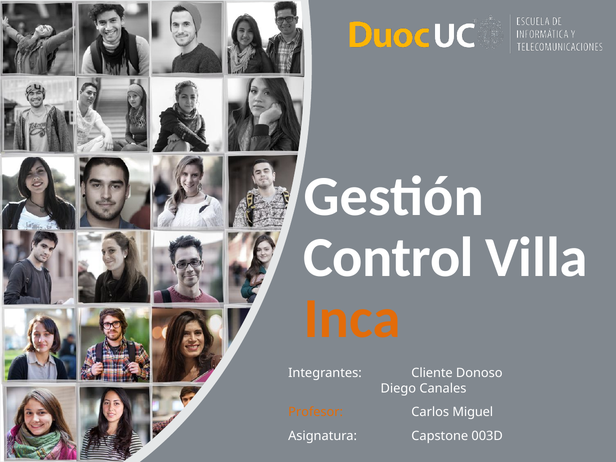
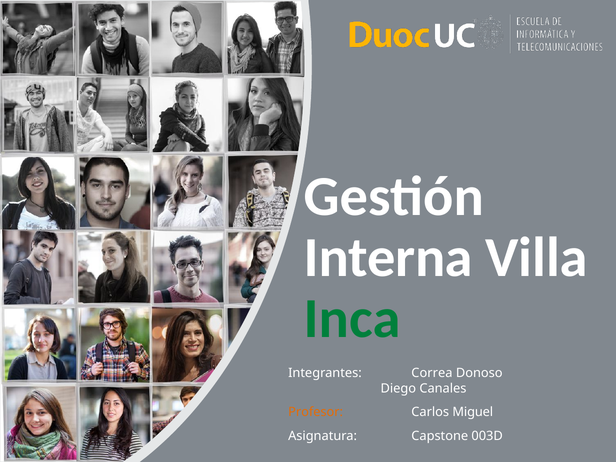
Control: Control -> Interna
Inca colour: orange -> green
Cliente: Cliente -> Correa
